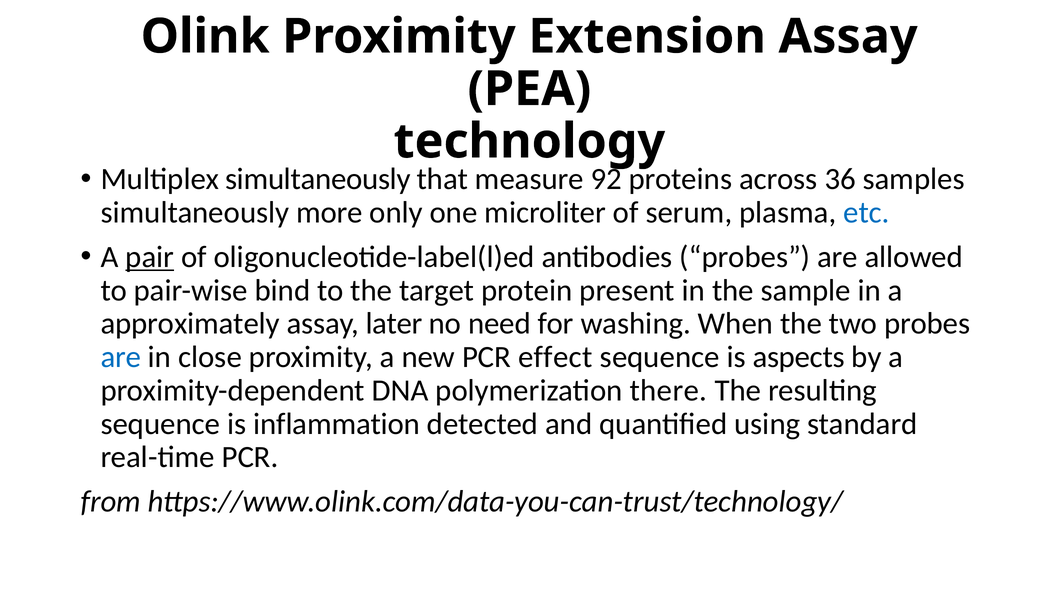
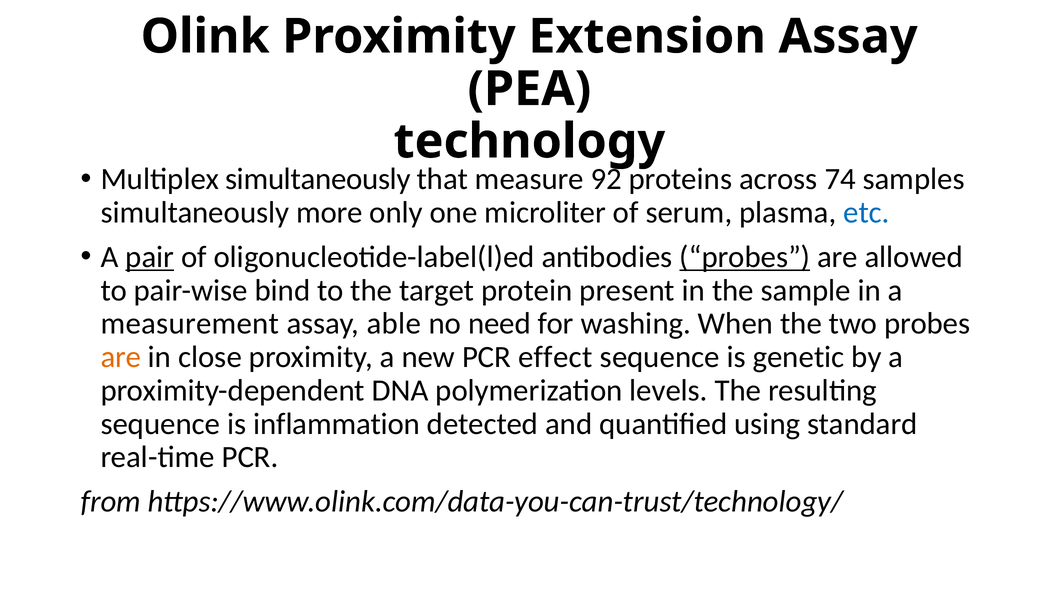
36: 36 -> 74
probes at (745, 257) underline: none -> present
approximately: approximately -> measurement
later: later -> able
are at (121, 357) colour: blue -> orange
aspects: aspects -> genetic
there: there -> levels
